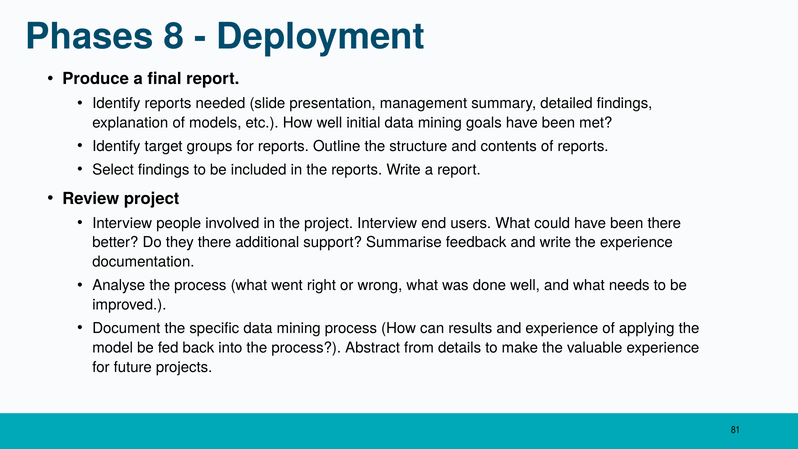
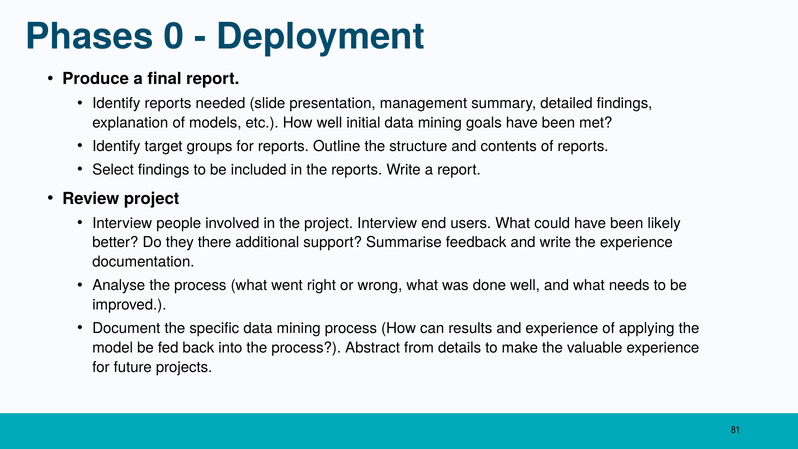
8: 8 -> 0
been there: there -> likely
